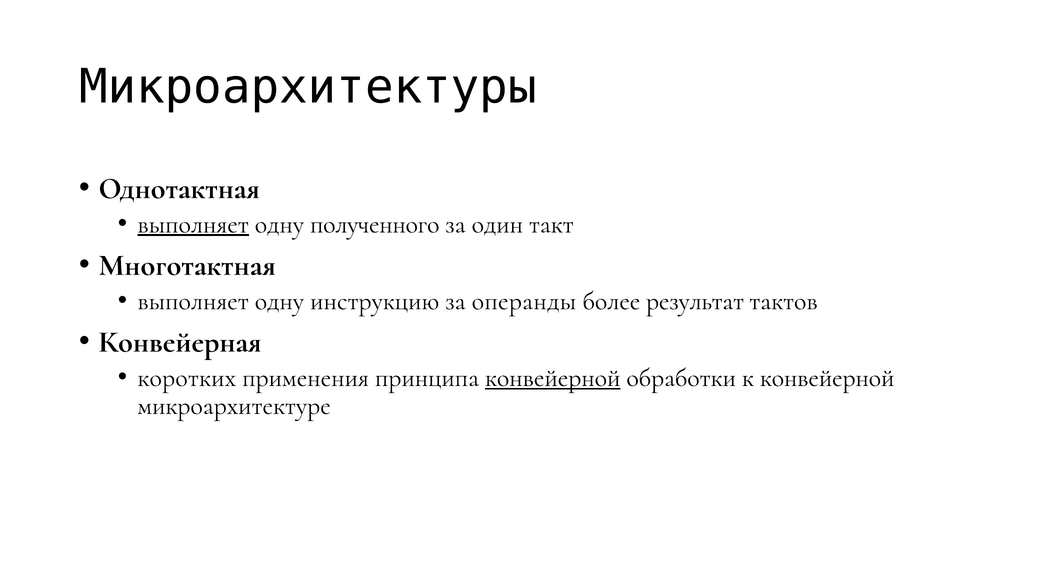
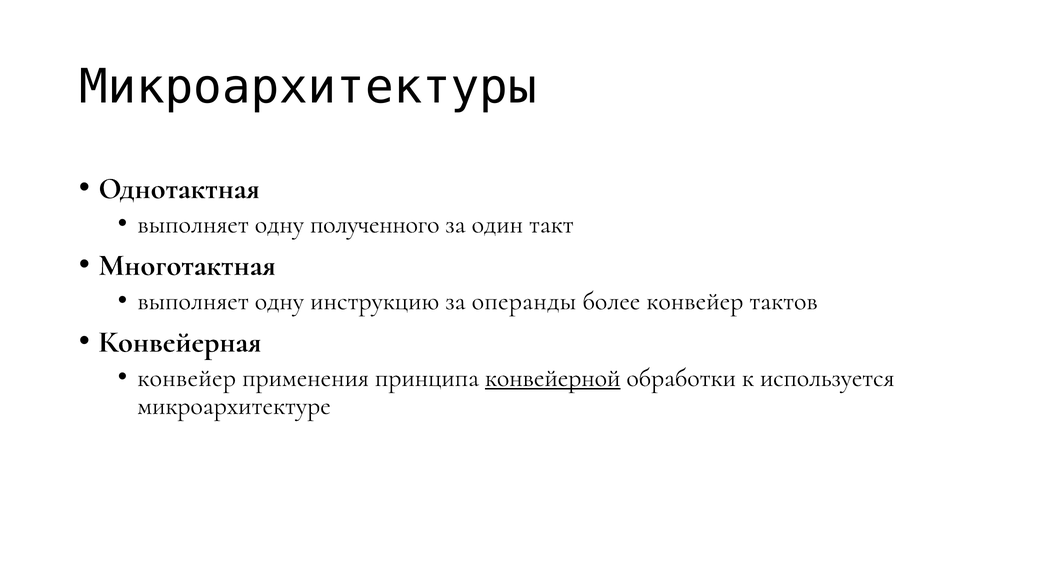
выполняет at (193, 224) underline: present -> none
более результат: результат -> конвейер
коротких at (187, 378): коротких -> конвейер
к конвейерной: конвейерной -> используется
